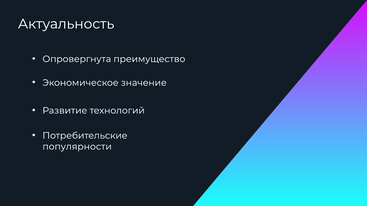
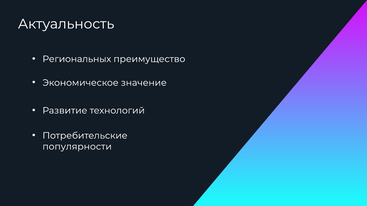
Опровергнута: Опровергнута -> Региональных
